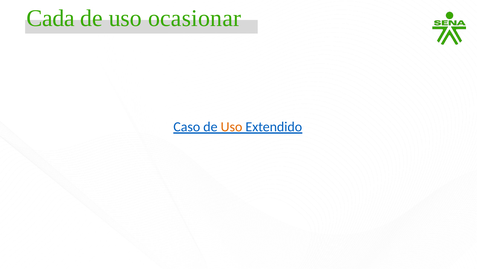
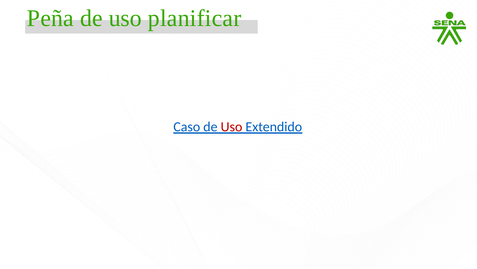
Cada: Cada -> Peña
ocasionar: ocasionar -> planificar
Uso at (232, 127) colour: orange -> red
